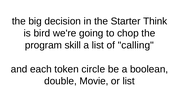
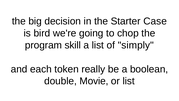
Think: Think -> Case
calling: calling -> simply
circle: circle -> really
